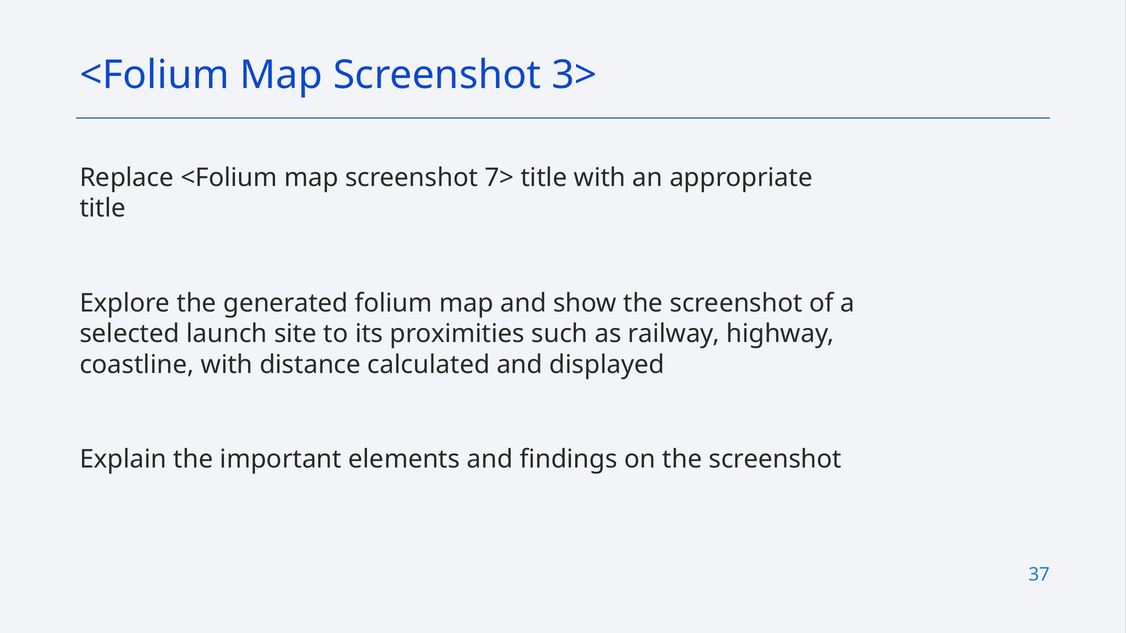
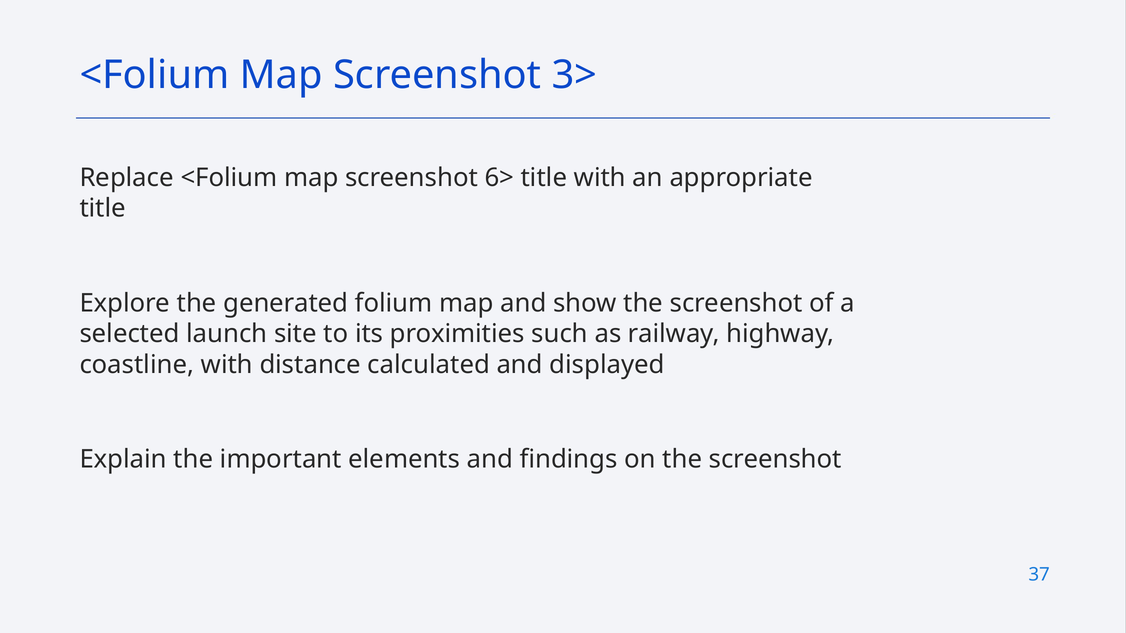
7>: 7> -> 6>
